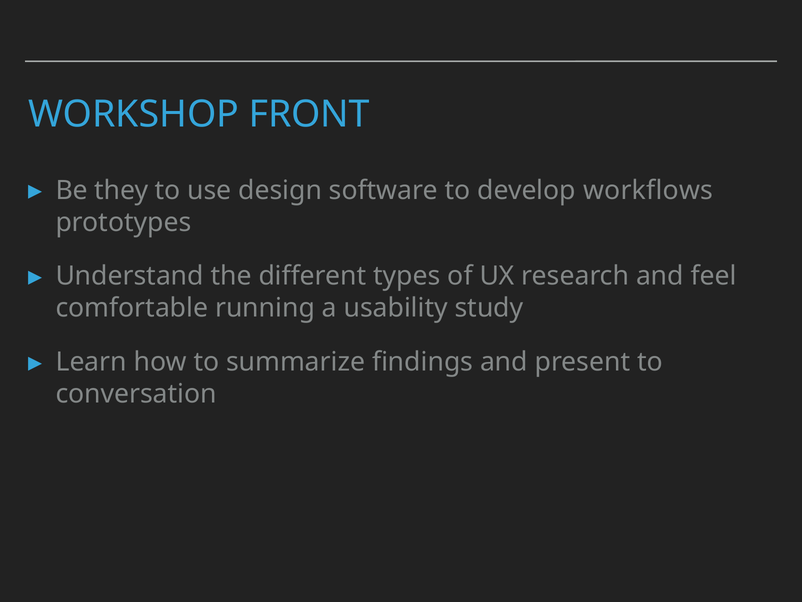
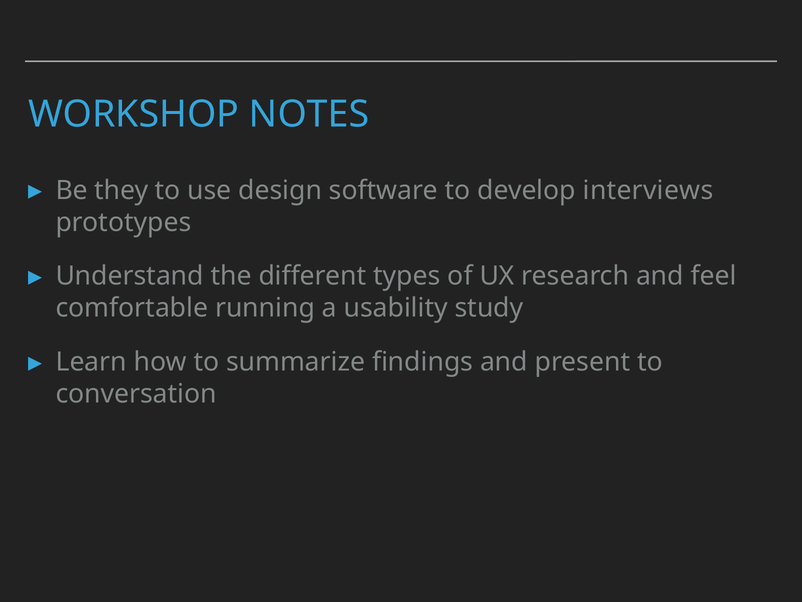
FRONT: FRONT -> NOTES
workflows: workflows -> interviews
